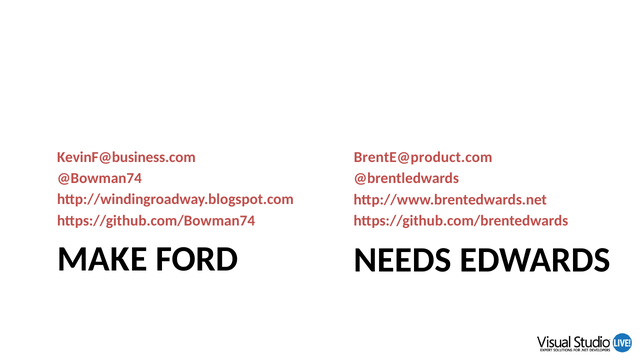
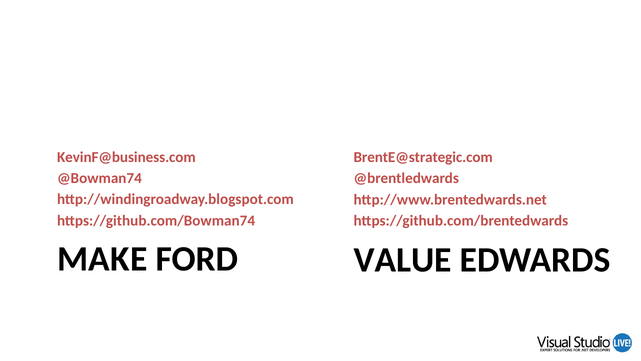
BrentE@product.com: BrentE@product.com -> BrentE@strategic.com
NEEDS: NEEDS -> VALUE
